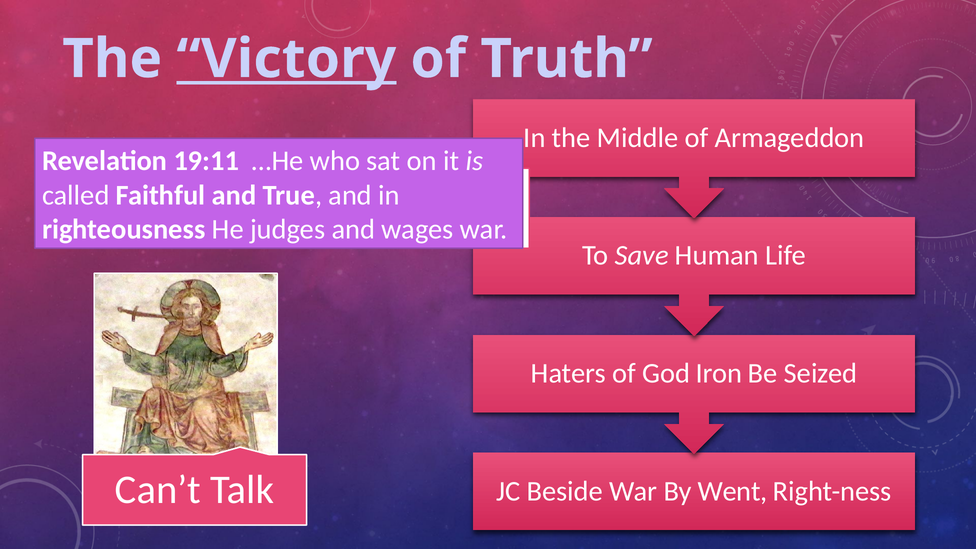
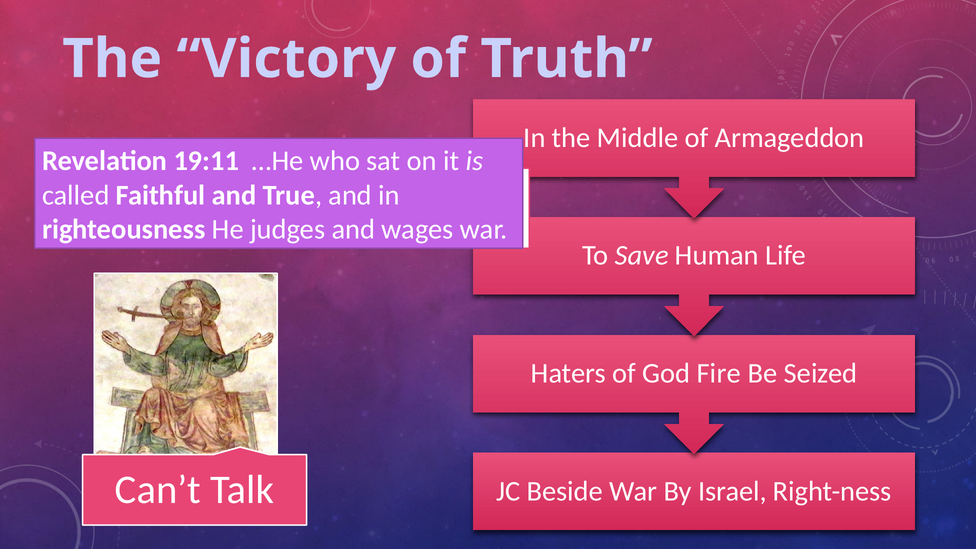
Victory underline: present -> none
Iron at (719, 373): Iron -> Fire
Went: Went -> Israel
